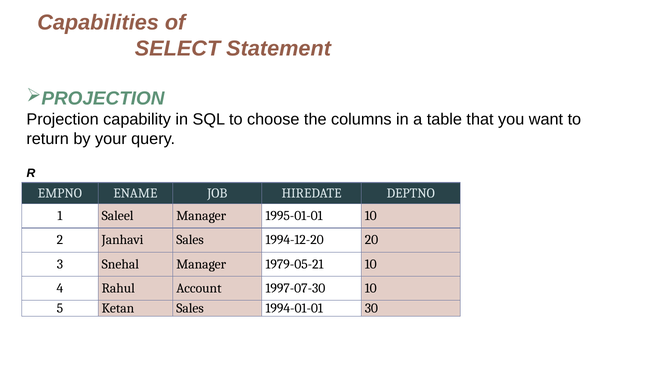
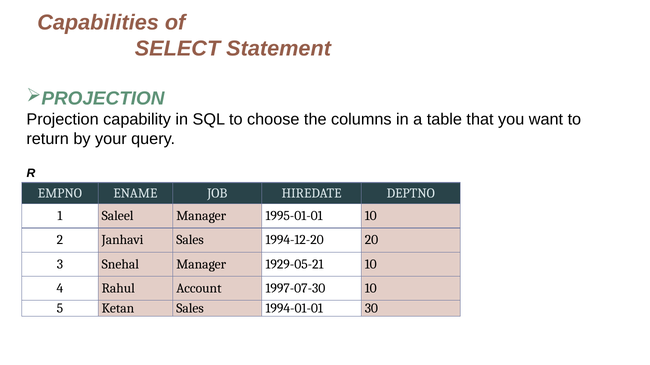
1979-05-21: 1979-05-21 -> 1929-05-21
